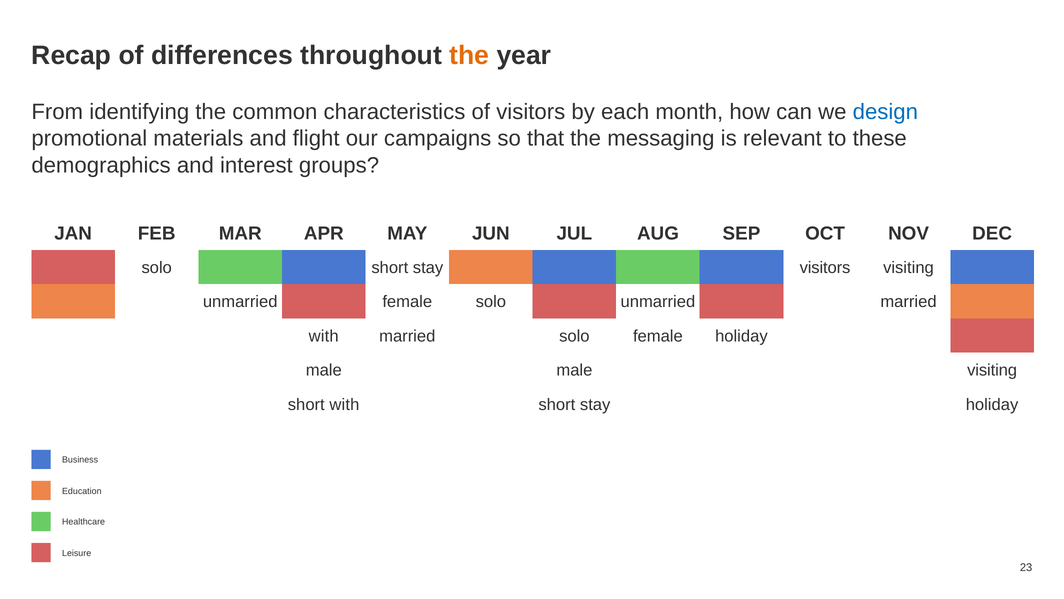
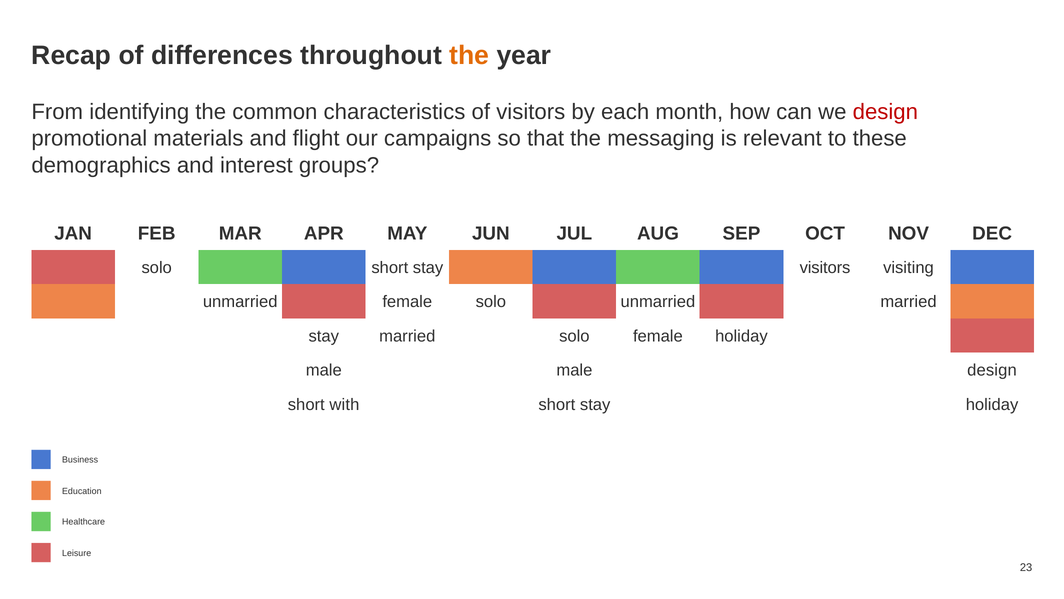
design at (885, 112) colour: blue -> red
with at (324, 336): with -> stay
male visiting: visiting -> design
